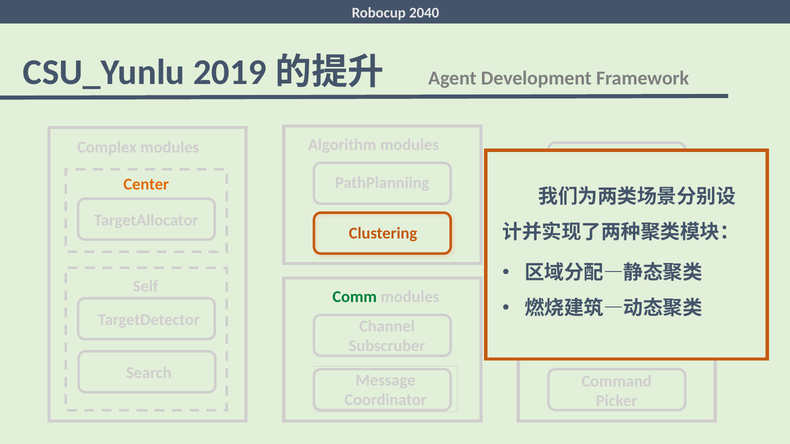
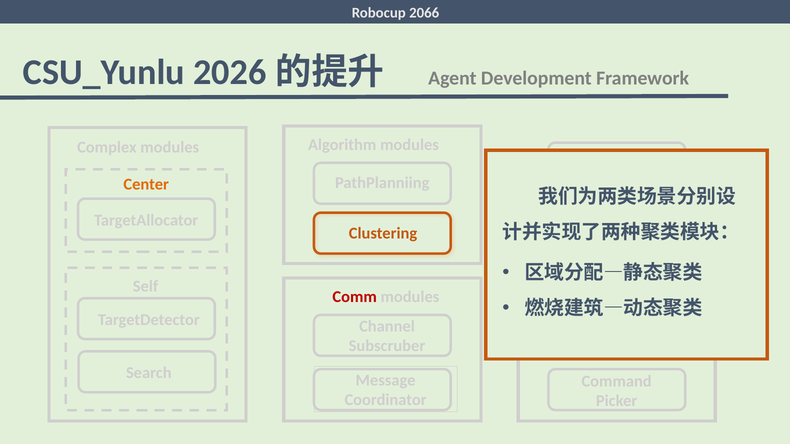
2040: 2040 -> 2066
2019: 2019 -> 2026
Comm colour: green -> red
